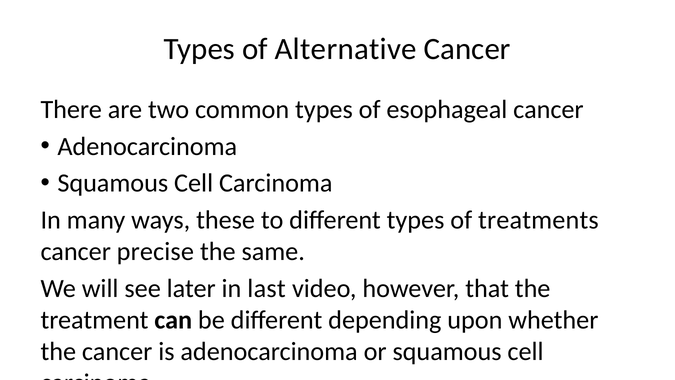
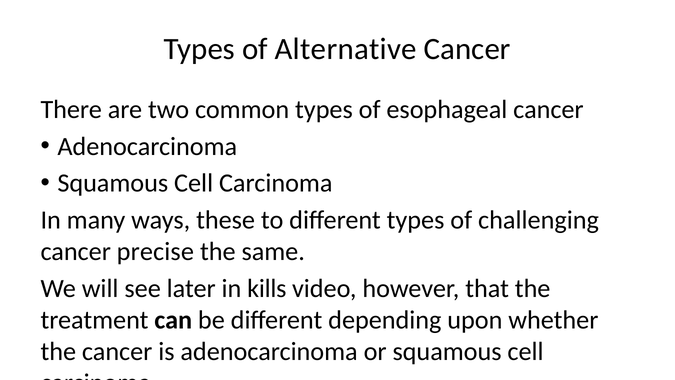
treatments: treatments -> challenging
last: last -> kills
